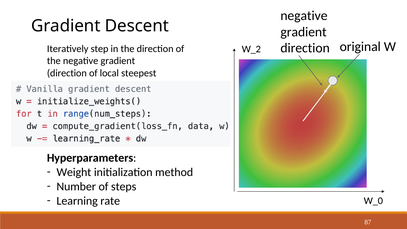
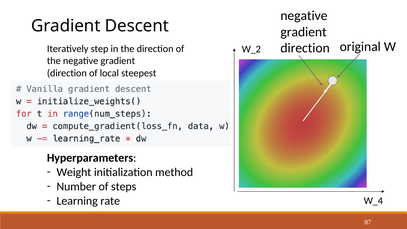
W_0: W_0 -> W_4
